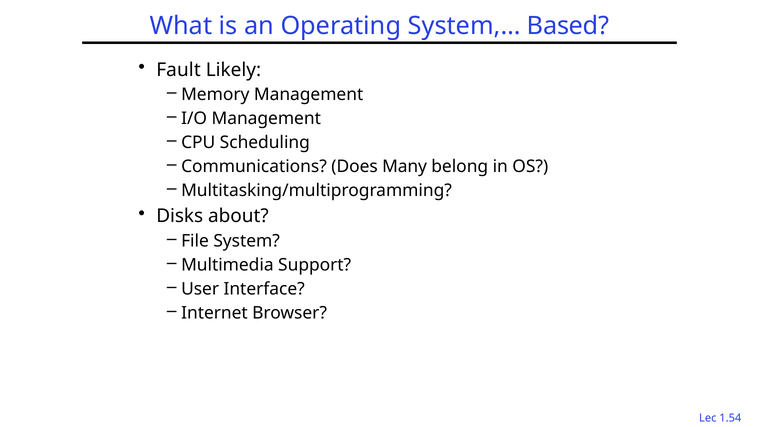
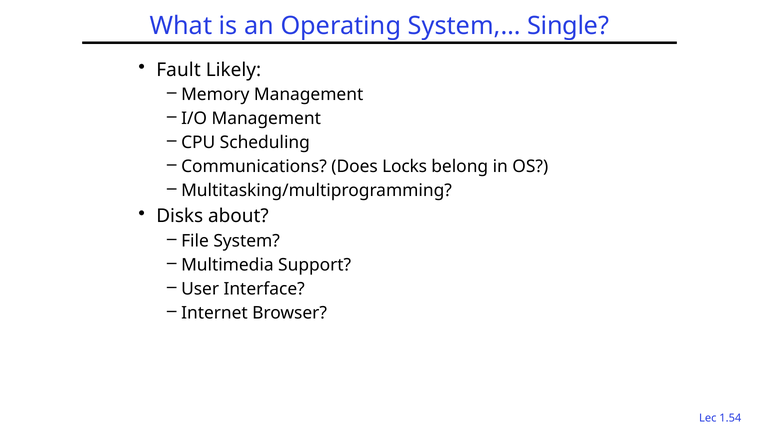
Based: Based -> Single
Many: Many -> Locks
